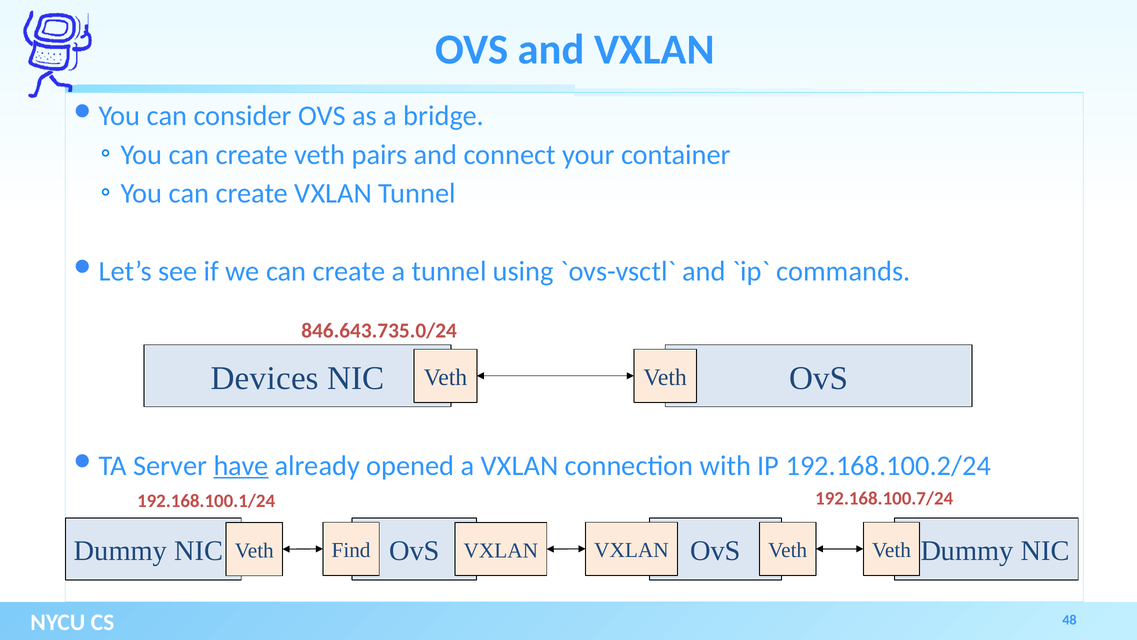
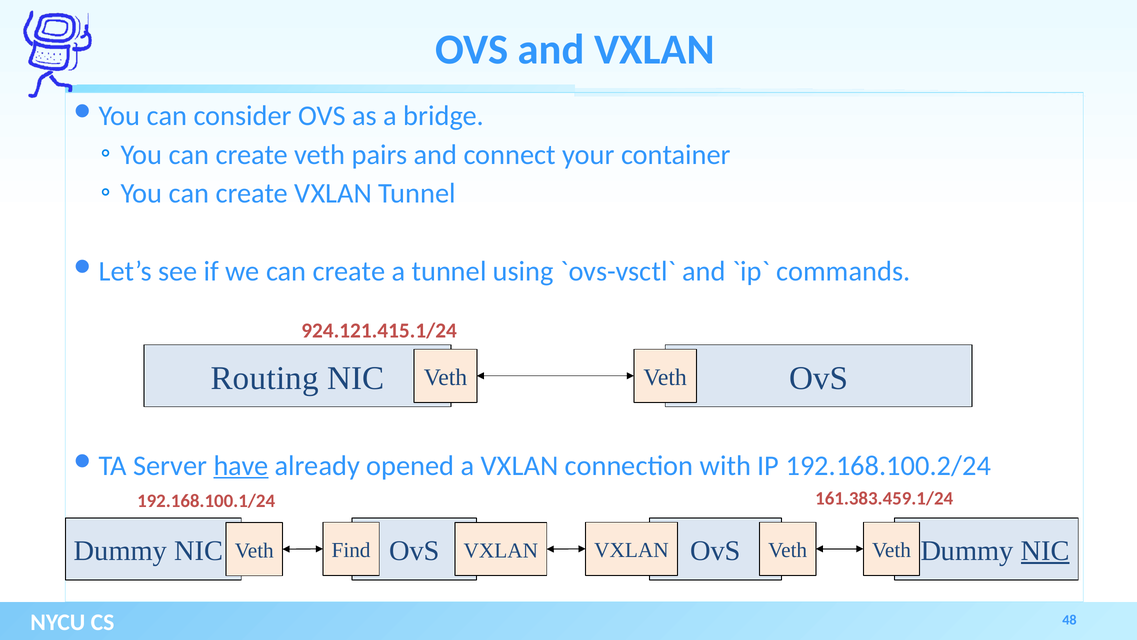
846.643.735.0/24: 846.643.735.0/24 -> 924.121.415.1/24
Devices: Devices -> Routing
192.168.100.7/24: 192.168.100.7/24 -> 161.383.459.1/24
NIC at (1045, 550) underline: none -> present
